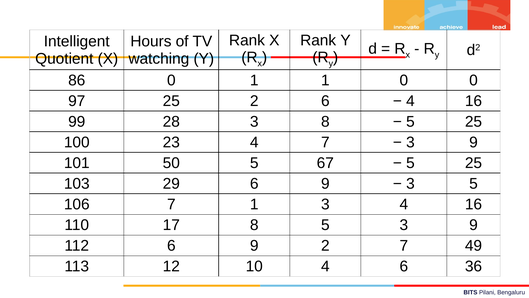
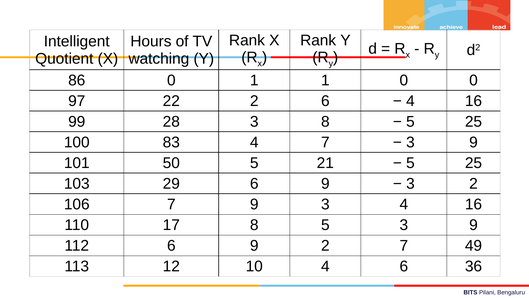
97 25: 25 -> 22
23: 23 -> 83
67: 67 -> 21
3 5: 5 -> 2
7 1: 1 -> 9
